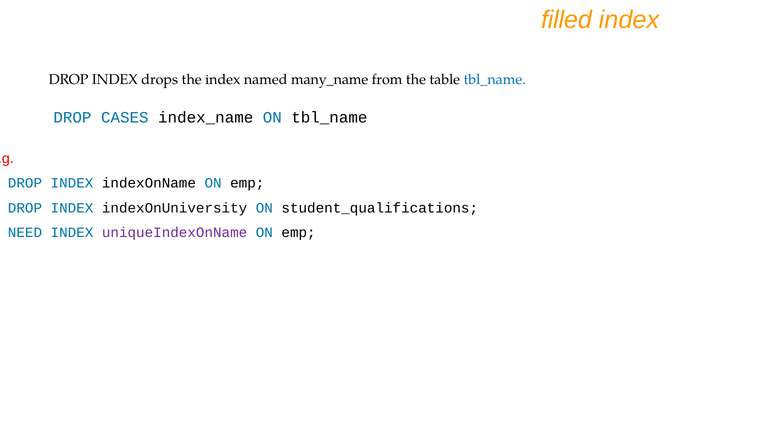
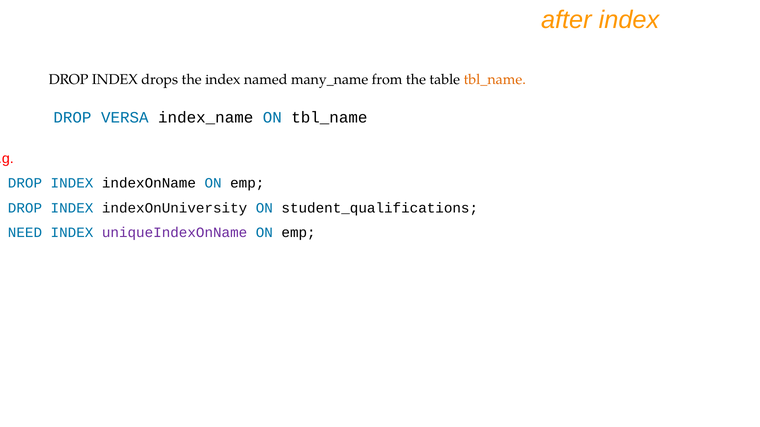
filled: filled -> after
tbl_name at (495, 80) colour: blue -> orange
CASES: CASES -> VERSA
